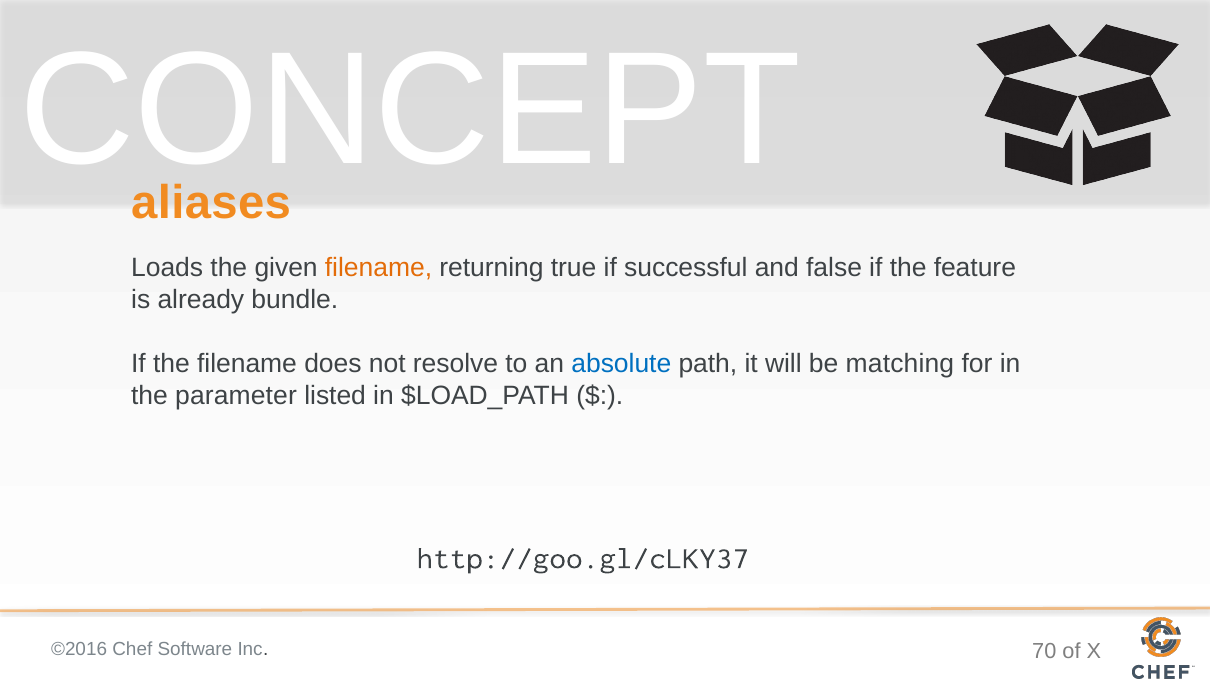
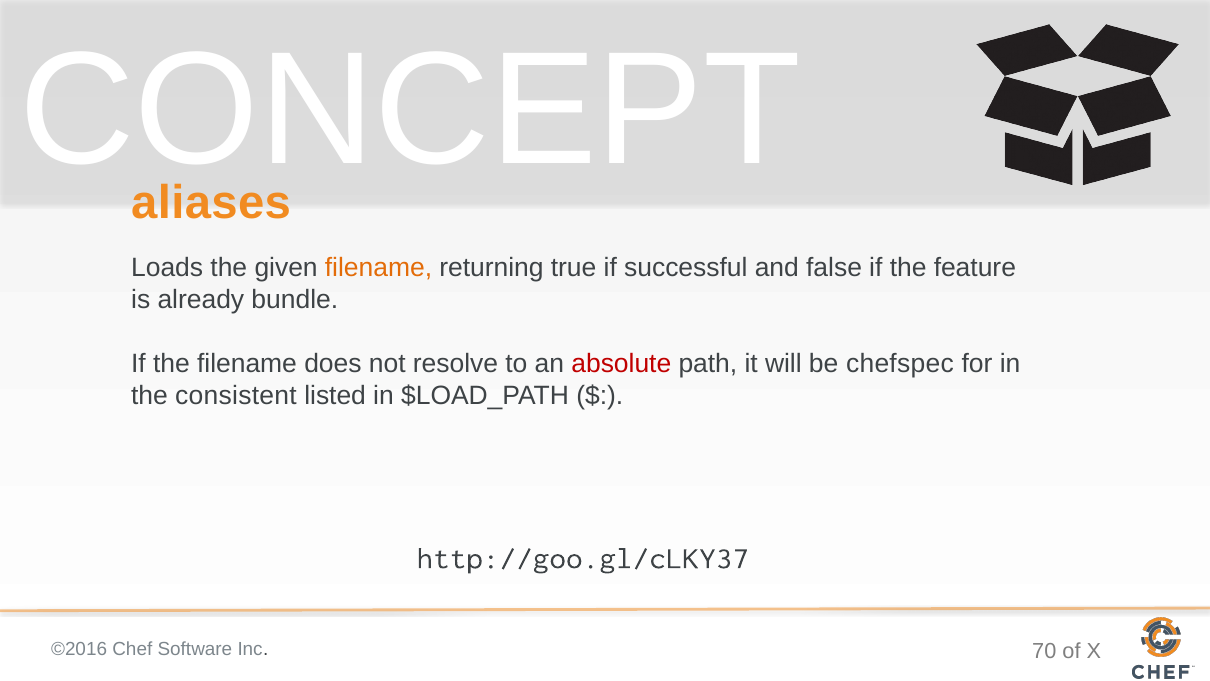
absolute colour: blue -> red
matching: matching -> chefspec
parameter: parameter -> consistent
